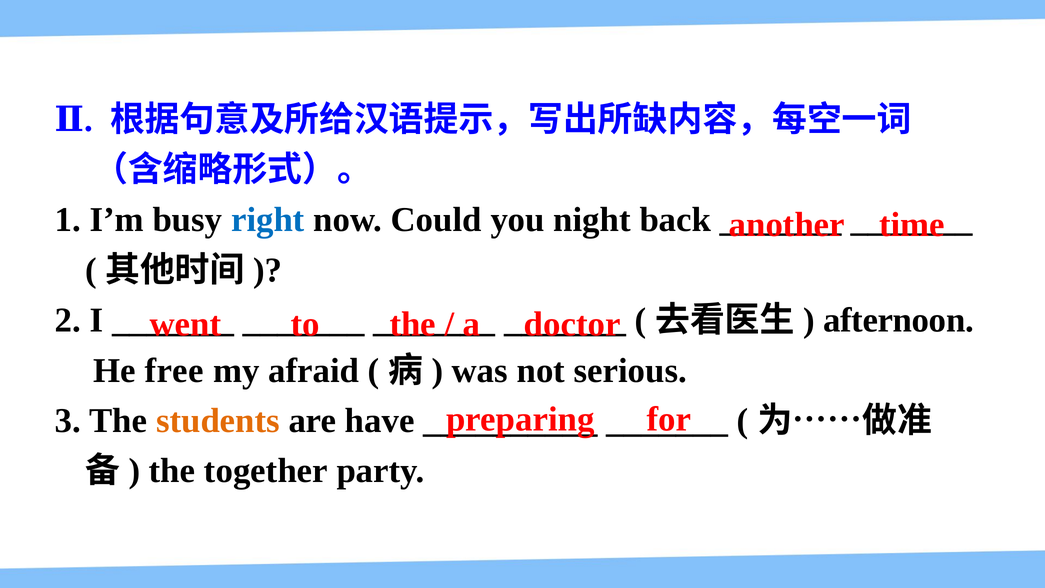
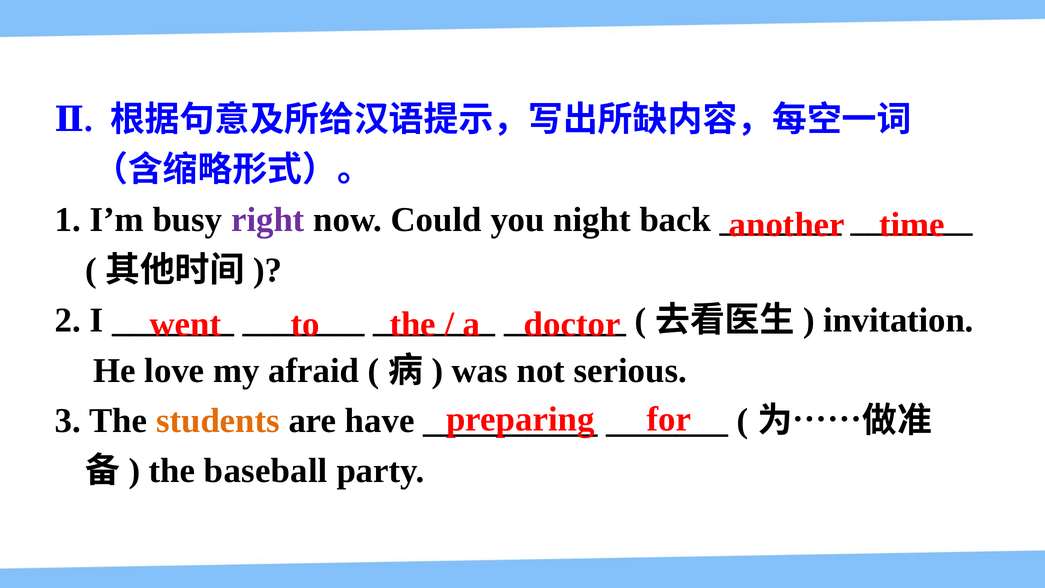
right colour: blue -> purple
afternoon: afternoon -> invitation
free: free -> love
together: together -> baseball
